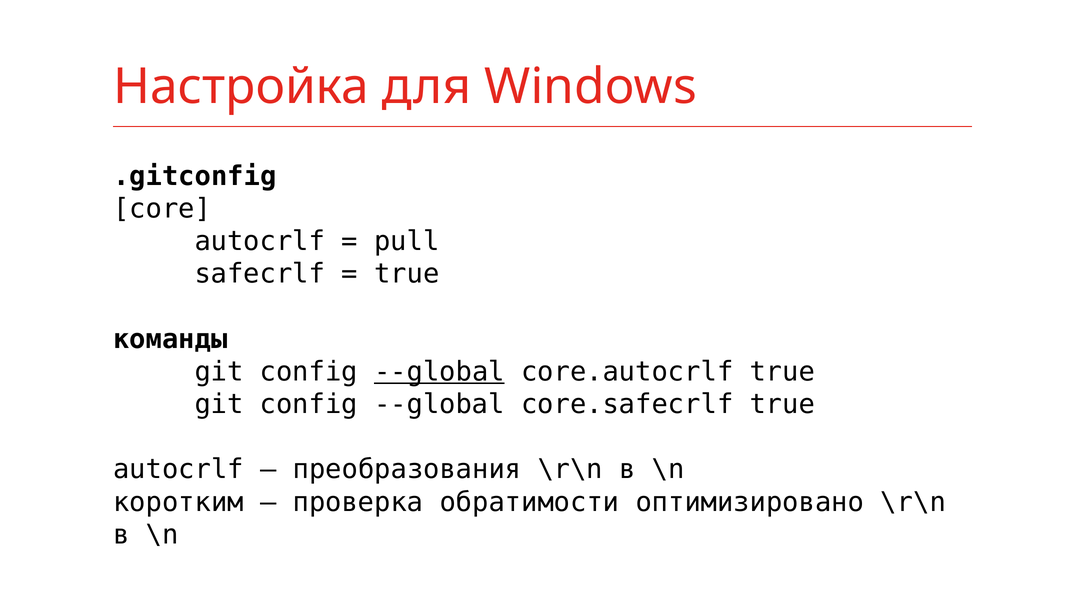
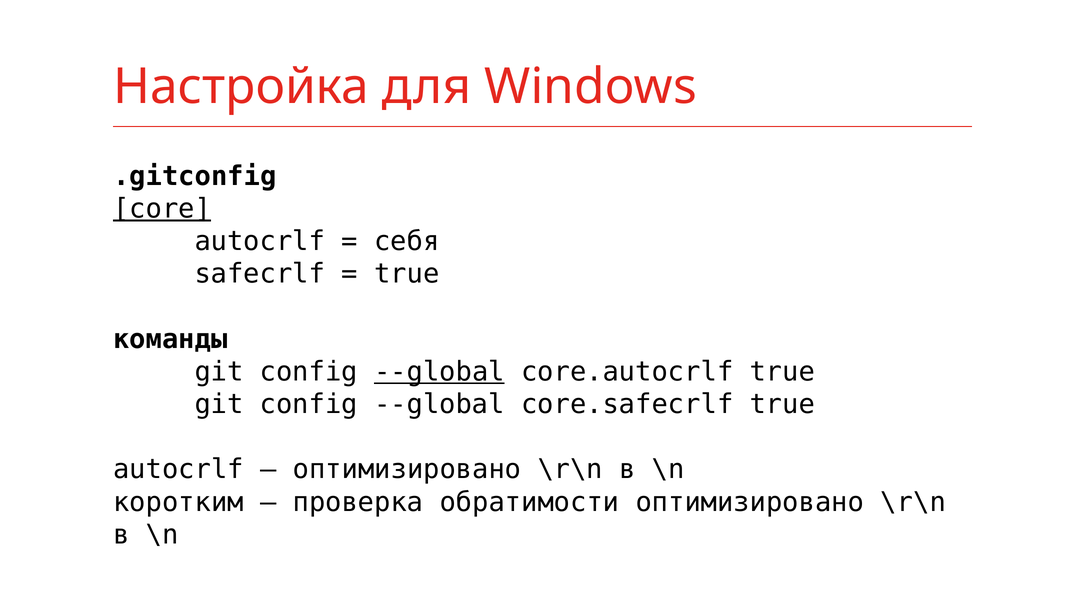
core underline: none -> present
pull: pull -> себя
преобразования at (407, 469): преобразования -> оптимизировано
